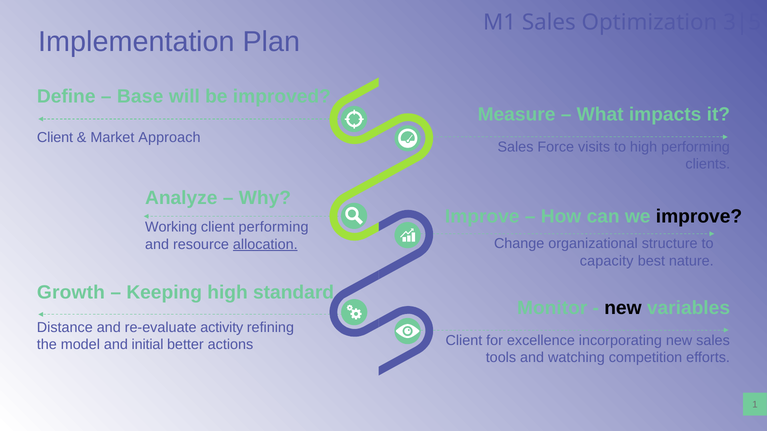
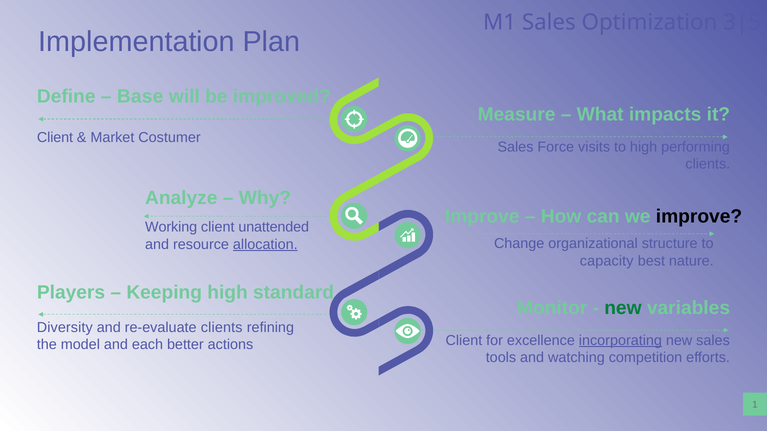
Approach: Approach -> Costumer
client performing: performing -> unattended
Growth: Growth -> Players
new at (623, 308) colour: black -> green
Distance: Distance -> Diversity
re-evaluate activity: activity -> clients
incorporating underline: none -> present
initial: initial -> each
